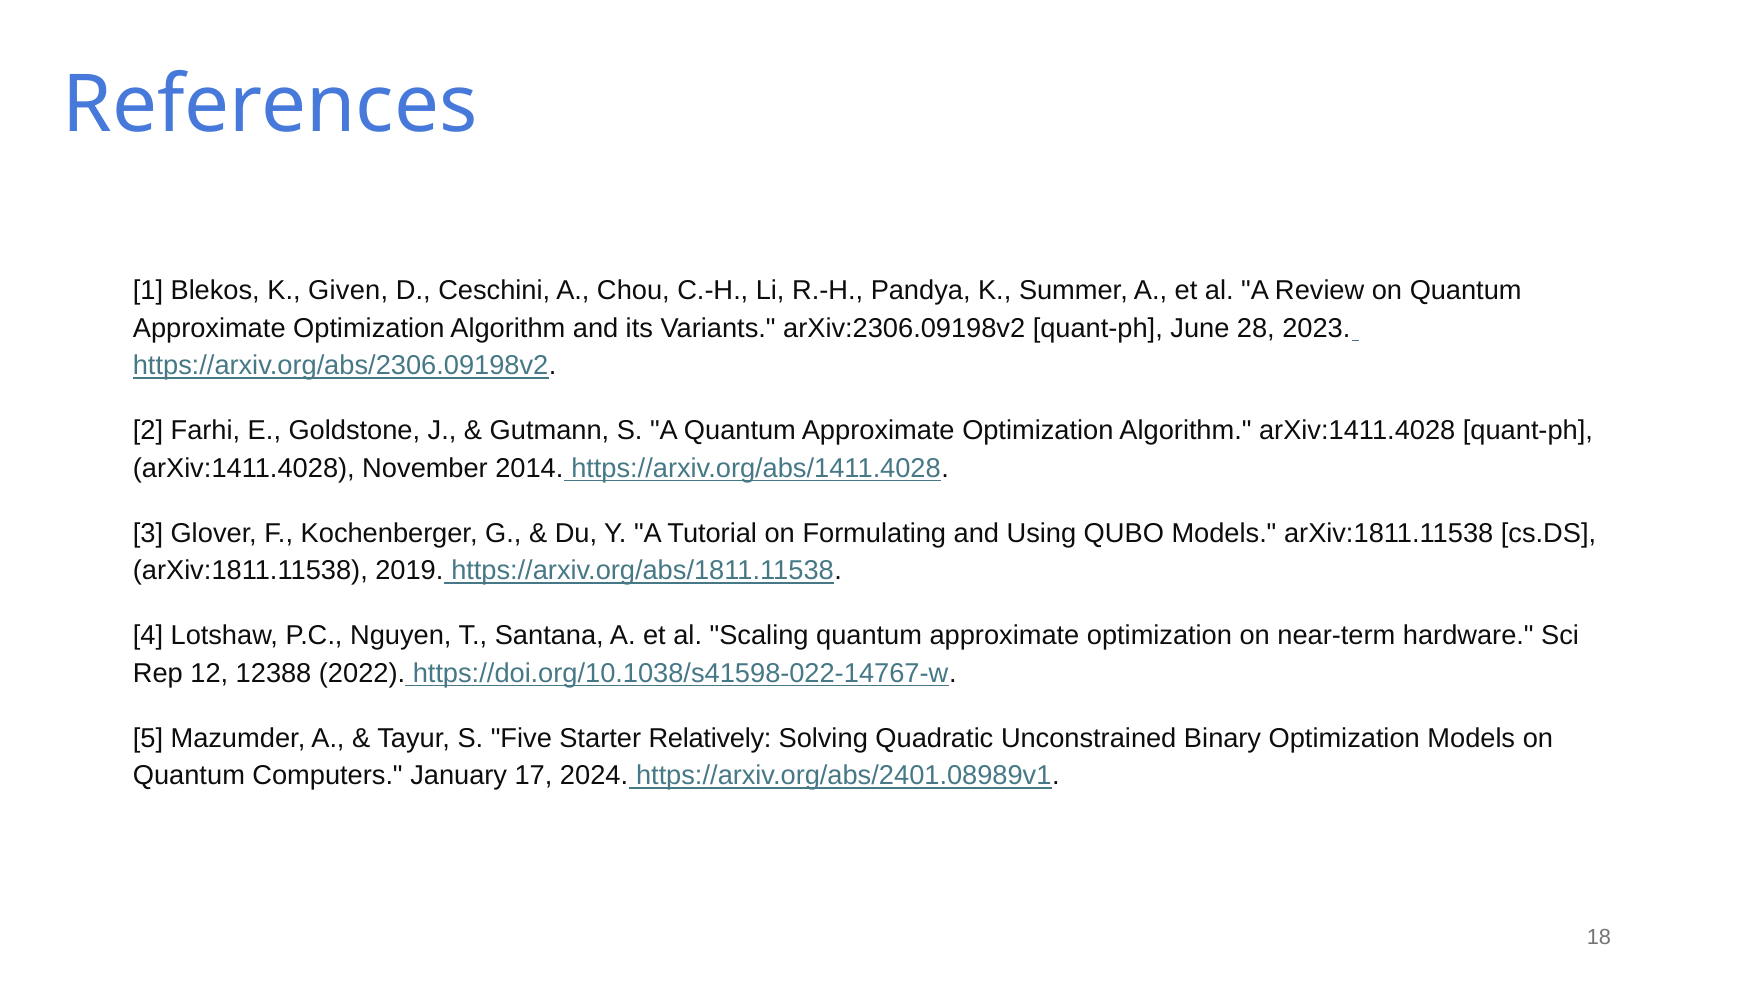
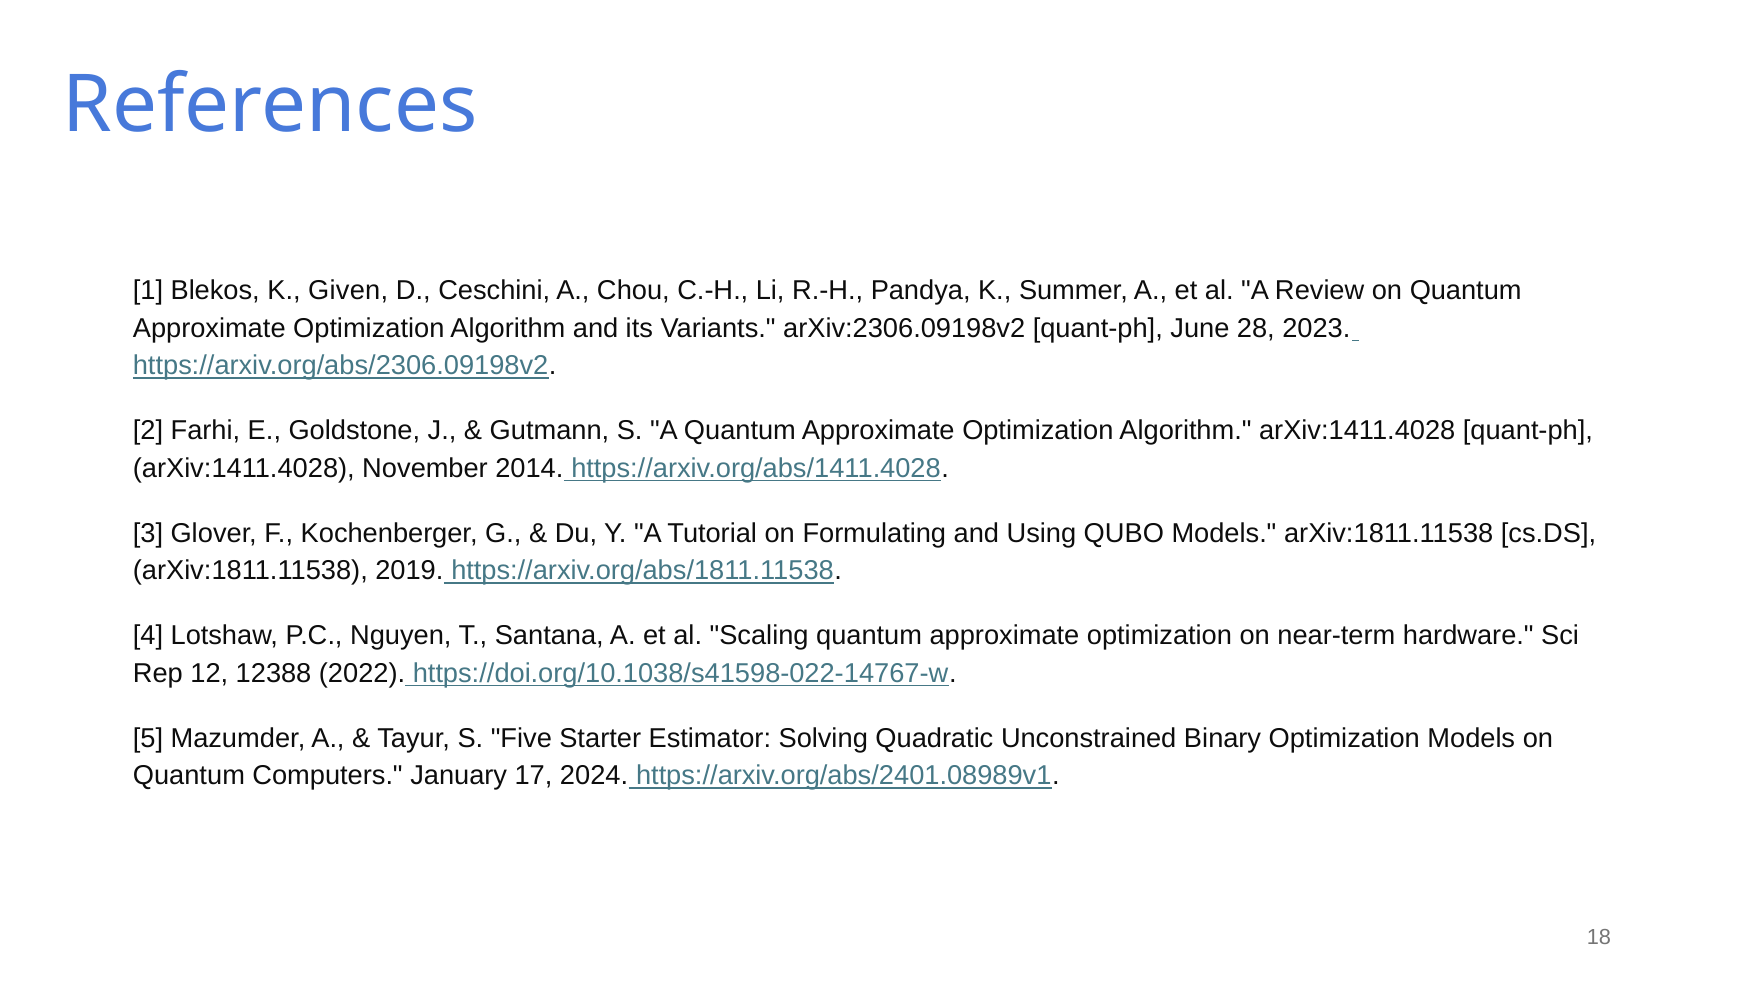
Relatively: Relatively -> Estimator
